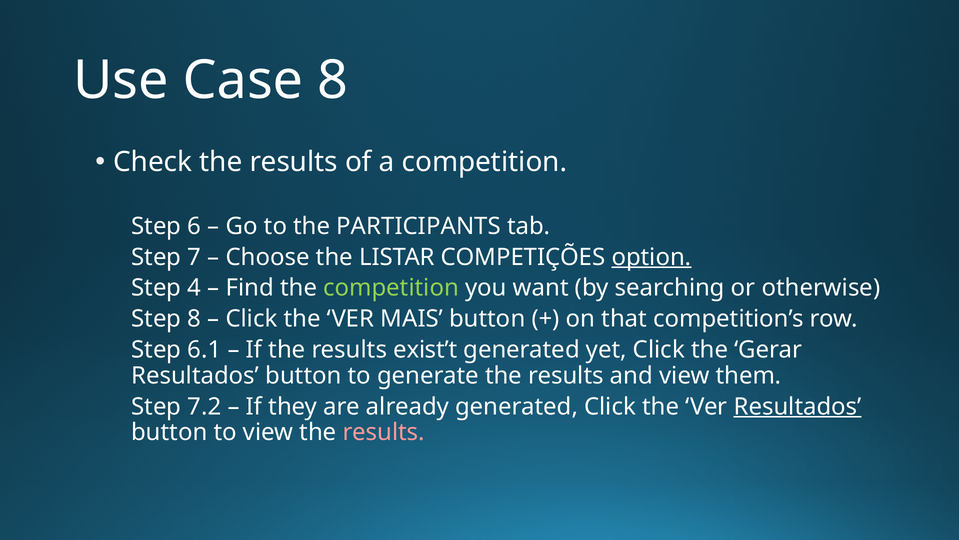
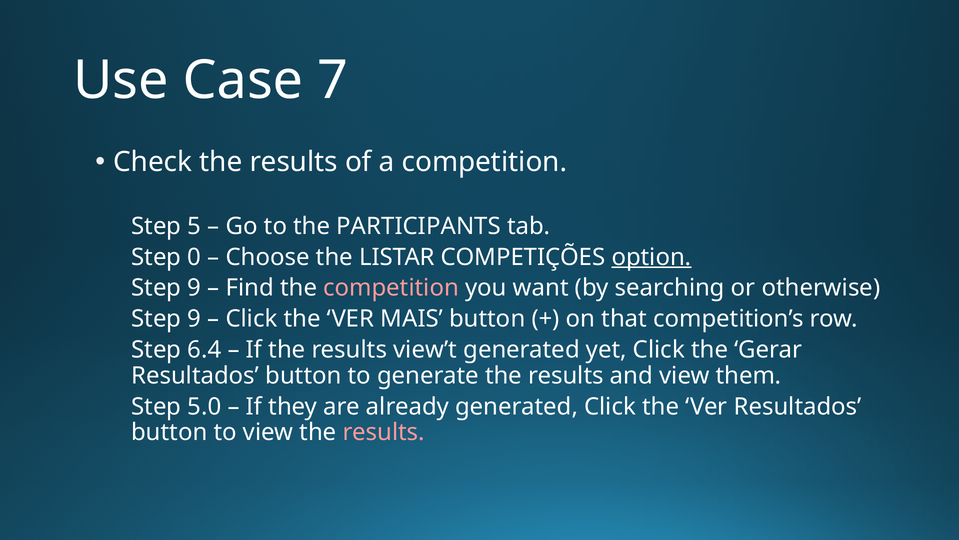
Case 8: 8 -> 7
6: 6 -> 5
7: 7 -> 0
4 at (194, 288): 4 -> 9
competition at (391, 288) colour: light green -> pink
8 at (194, 319): 8 -> 9
6.1: 6.1 -> 6.4
exist’t: exist’t -> view’t
7.2: 7.2 -> 5.0
Resultados at (798, 406) underline: present -> none
